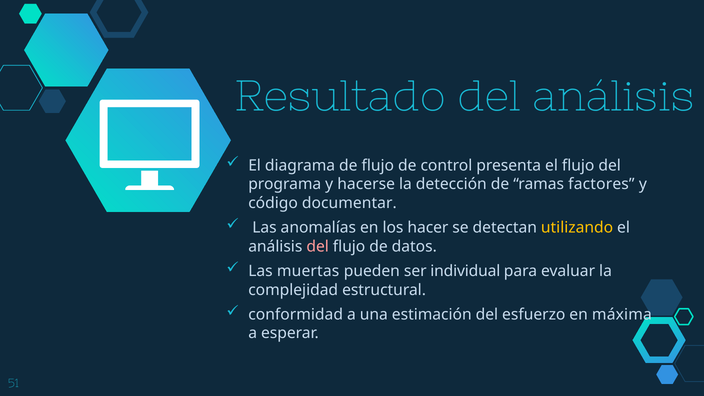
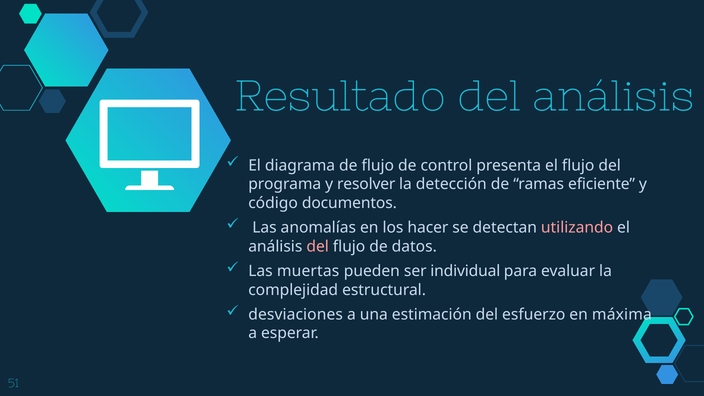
hacerse: hacerse -> resolver
factores: factores -> eficiente
documentar: documentar -> documentos
utilizando colour: yellow -> pink
conformidad: conformidad -> desviaciones
